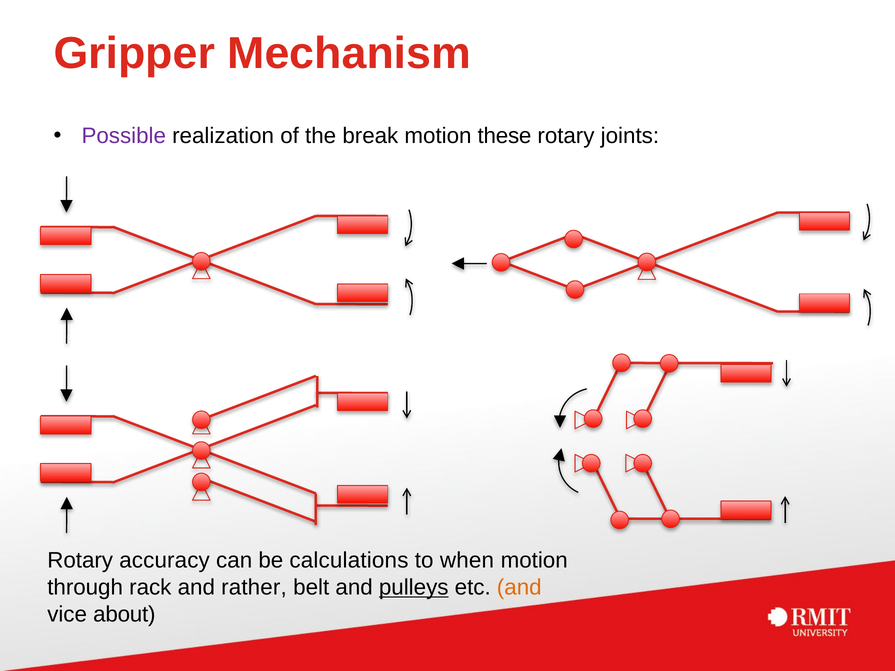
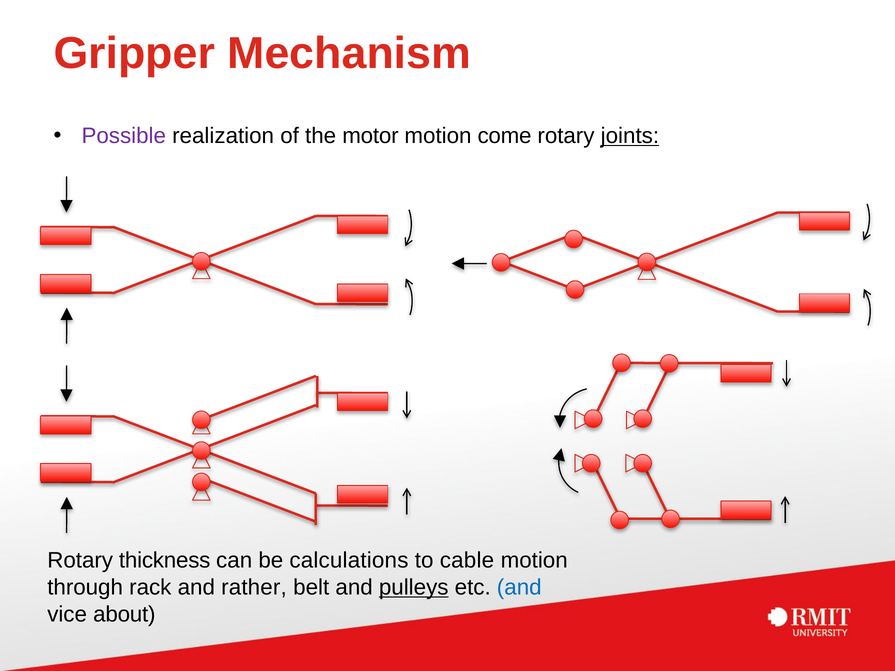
break: break -> motor
these: these -> come
joints underline: none -> present
accuracy: accuracy -> thickness
when: when -> cable
and at (519, 588) colour: orange -> blue
